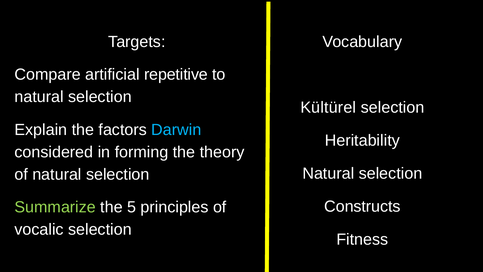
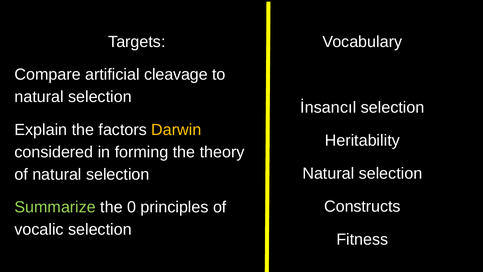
repetitive: repetitive -> cleavage
Kültürel: Kültürel -> İnsancıl
Darwin colour: light blue -> yellow
5: 5 -> 0
